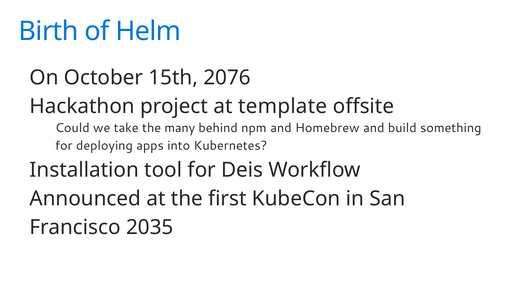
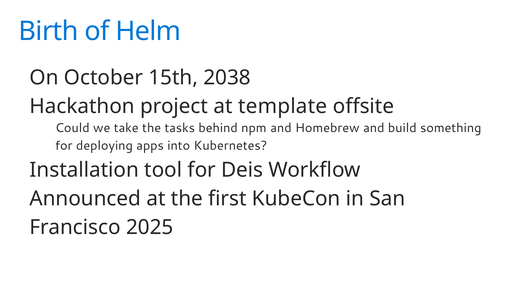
2076: 2076 -> 2038
many: many -> tasks
2035: 2035 -> 2025
